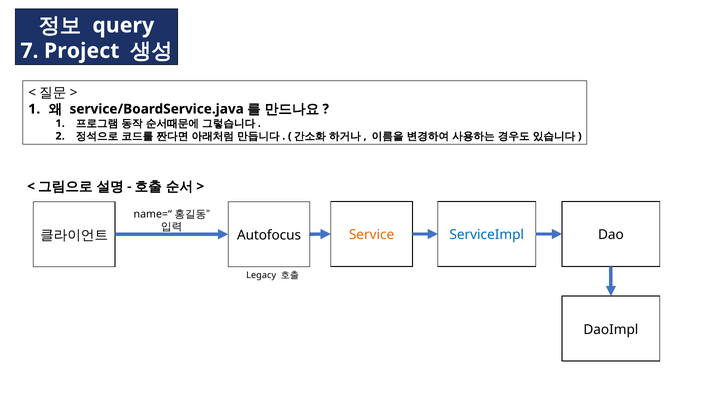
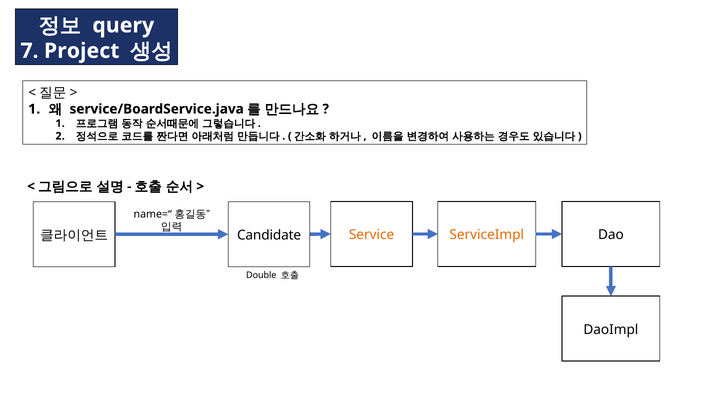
Autofocus: Autofocus -> Candidate
ServiceImpl colour: blue -> orange
Legacy: Legacy -> Double
